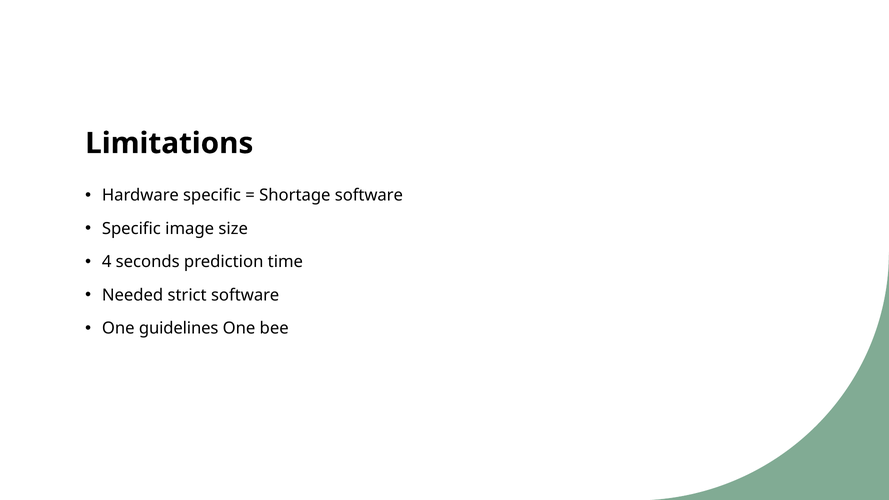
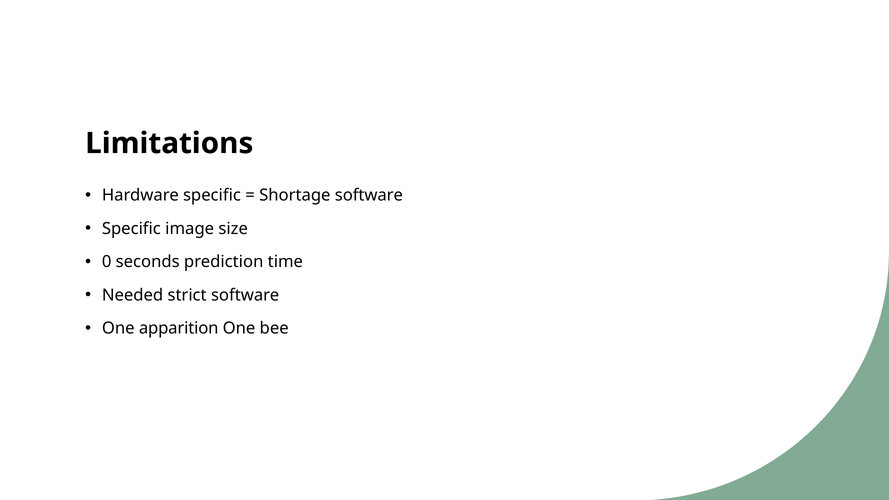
4: 4 -> 0
guidelines: guidelines -> apparition
